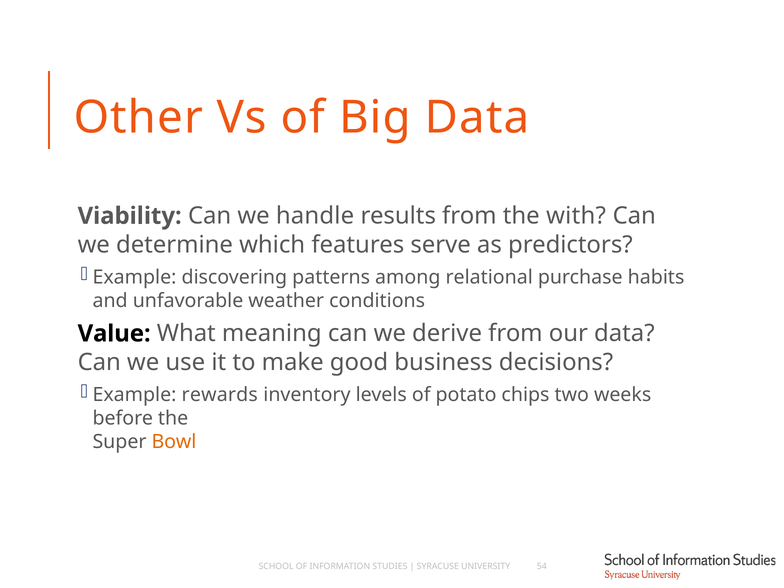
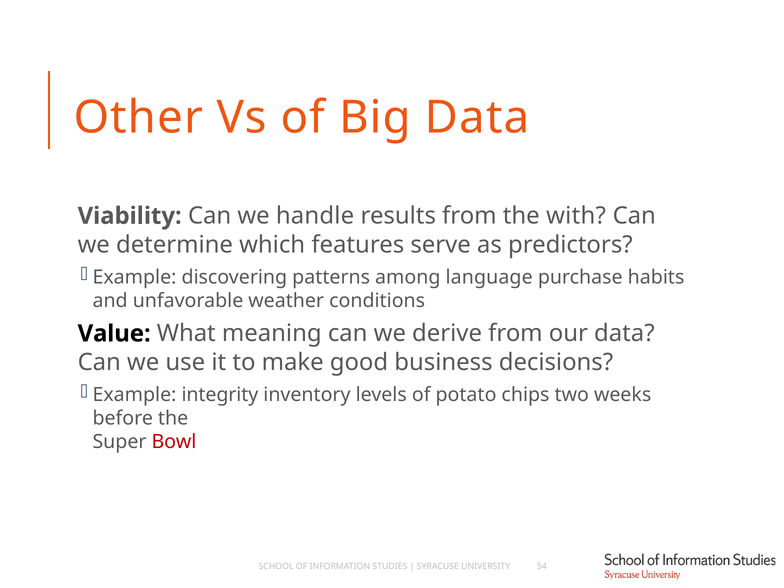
relational: relational -> language
rewards: rewards -> integrity
Bowl colour: orange -> red
